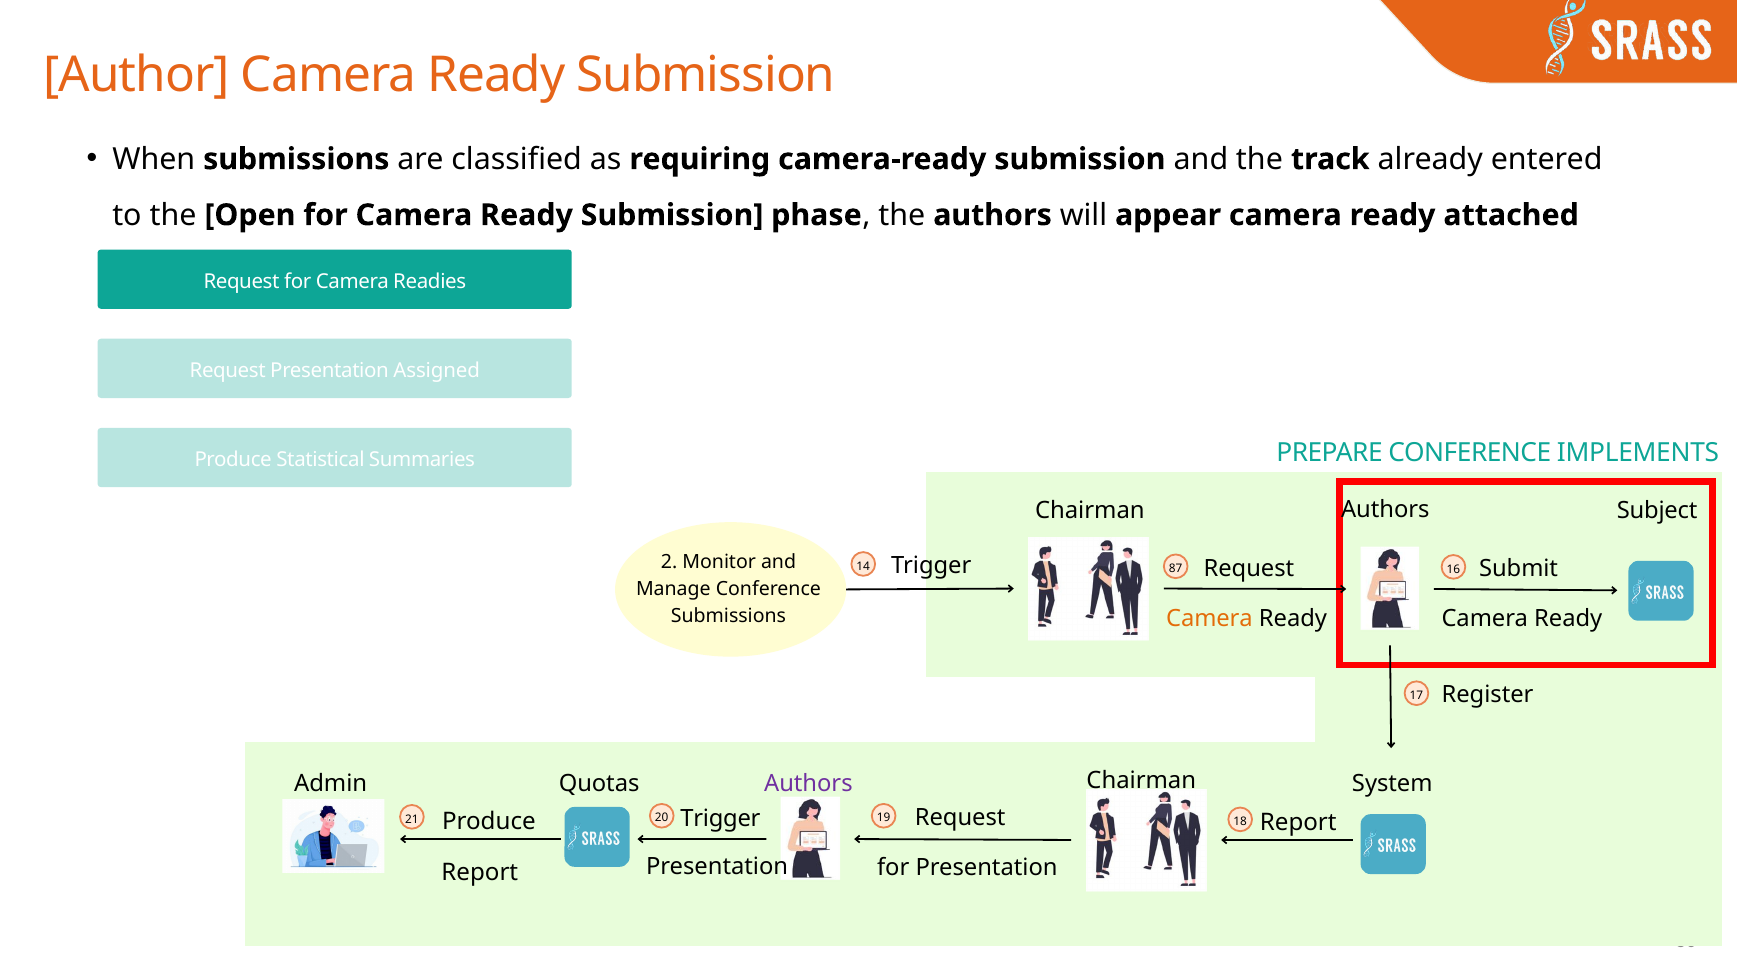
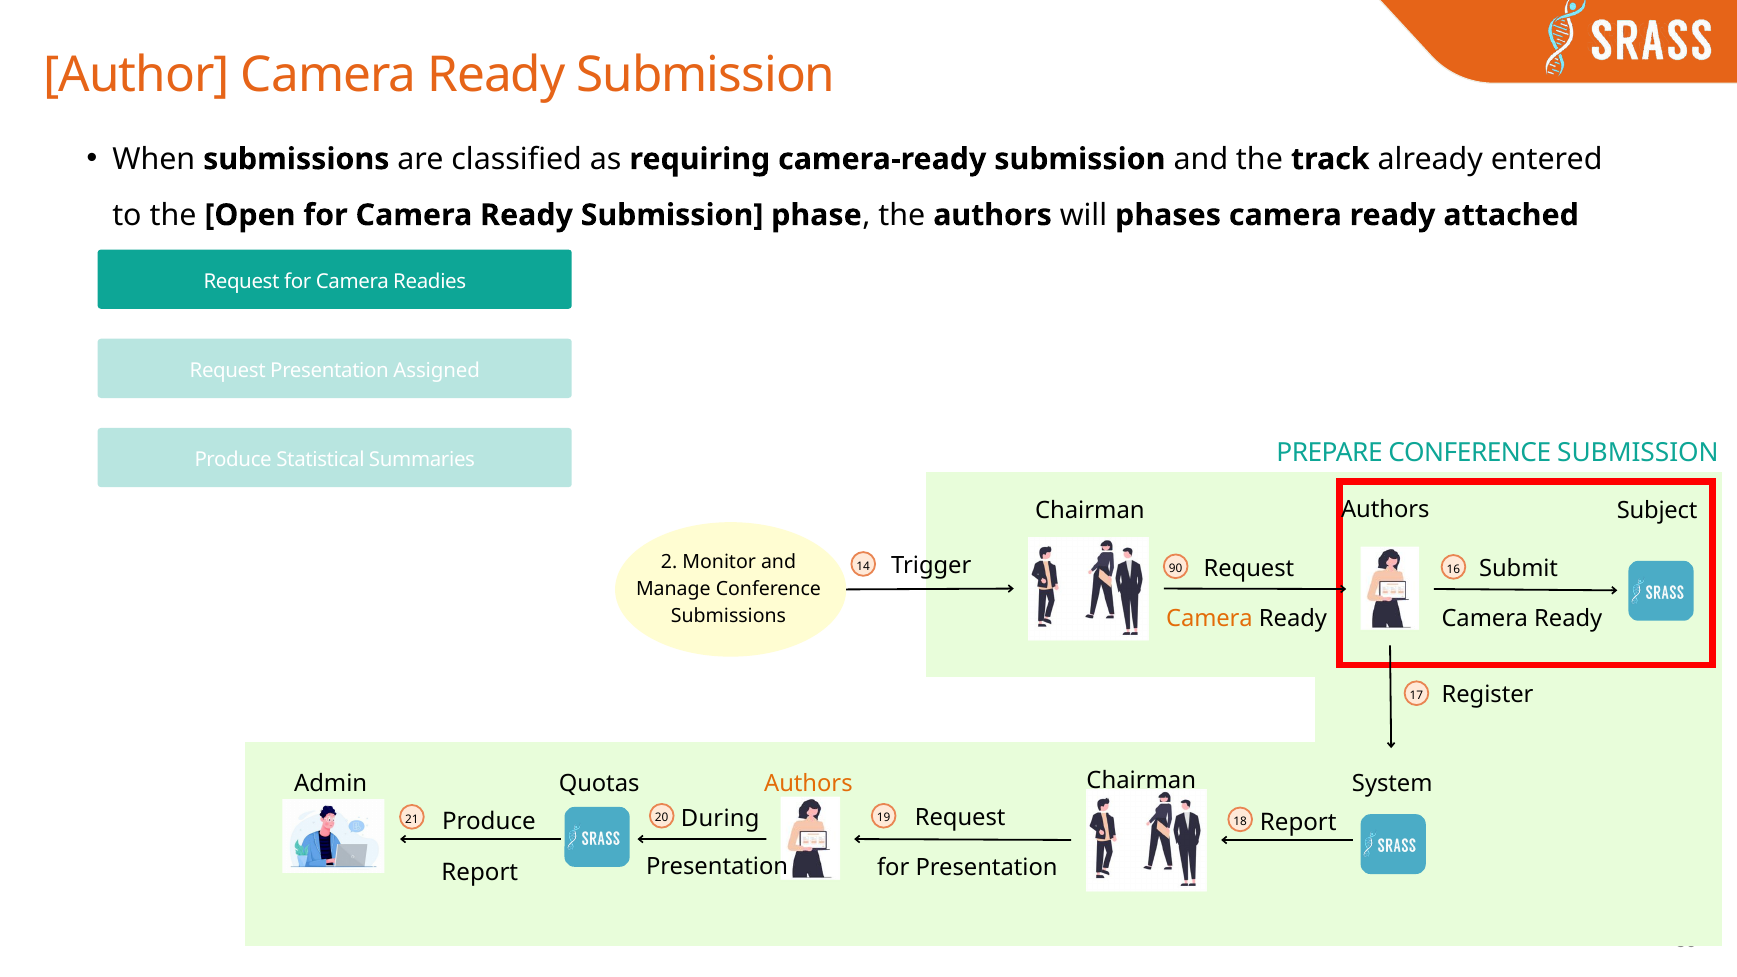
appear: appear -> phases
CONFERENCE IMPLEMENTS: IMPLEMENTS -> SUBMISSION
87: 87 -> 90
Authors at (808, 783) colour: purple -> orange
20 Trigger: Trigger -> During
